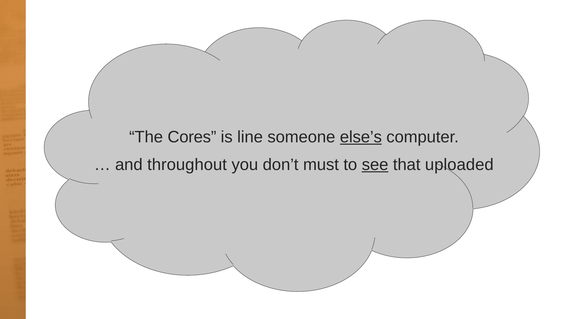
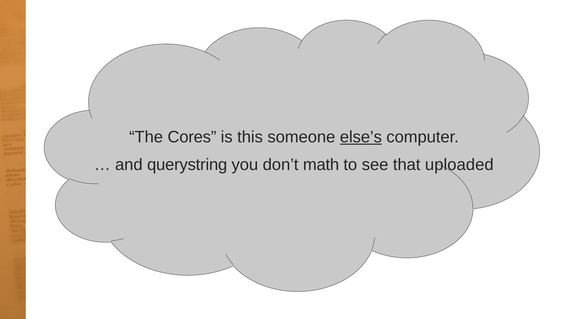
line: line -> this
throughout: throughout -> querystring
must: must -> math
see underline: present -> none
